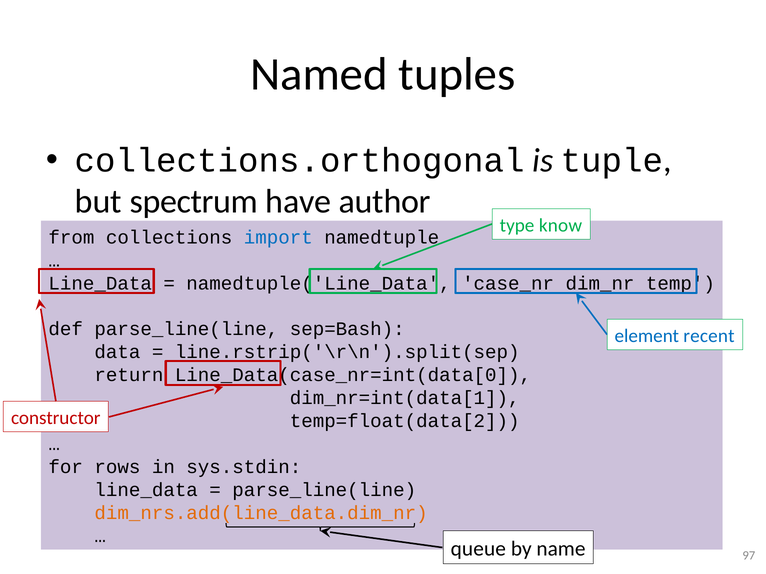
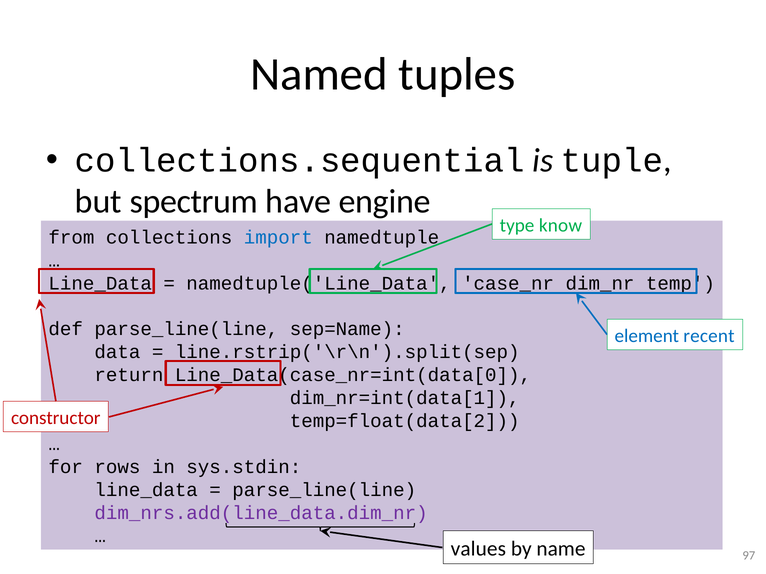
collections.orthogonal: collections.orthogonal -> collections.sequential
author: author -> engine
sep=Bash: sep=Bash -> sep=Name
dim_nrs.add(line_data.dim_nr colour: orange -> purple
queue: queue -> values
